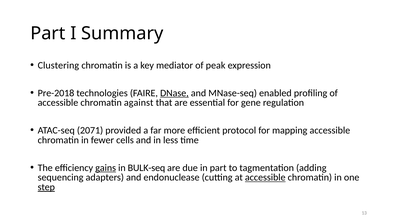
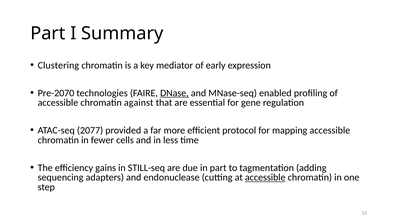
peak: peak -> early
Pre-2018: Pre-2018 -> Pre-2070
2071: 2071 -> 2077
gains underline: present -> none
BULK-seq: BULK-seq -> STILL-seq
step underline: present -> none
